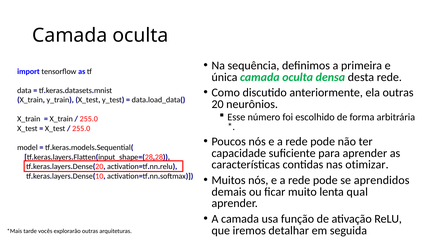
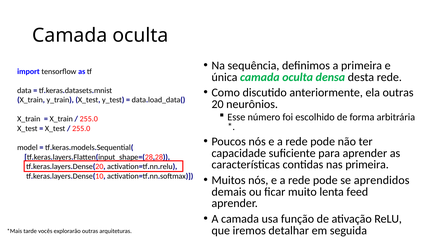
nas otimizar: otimizar -> primeira
qual: qual -> feed
